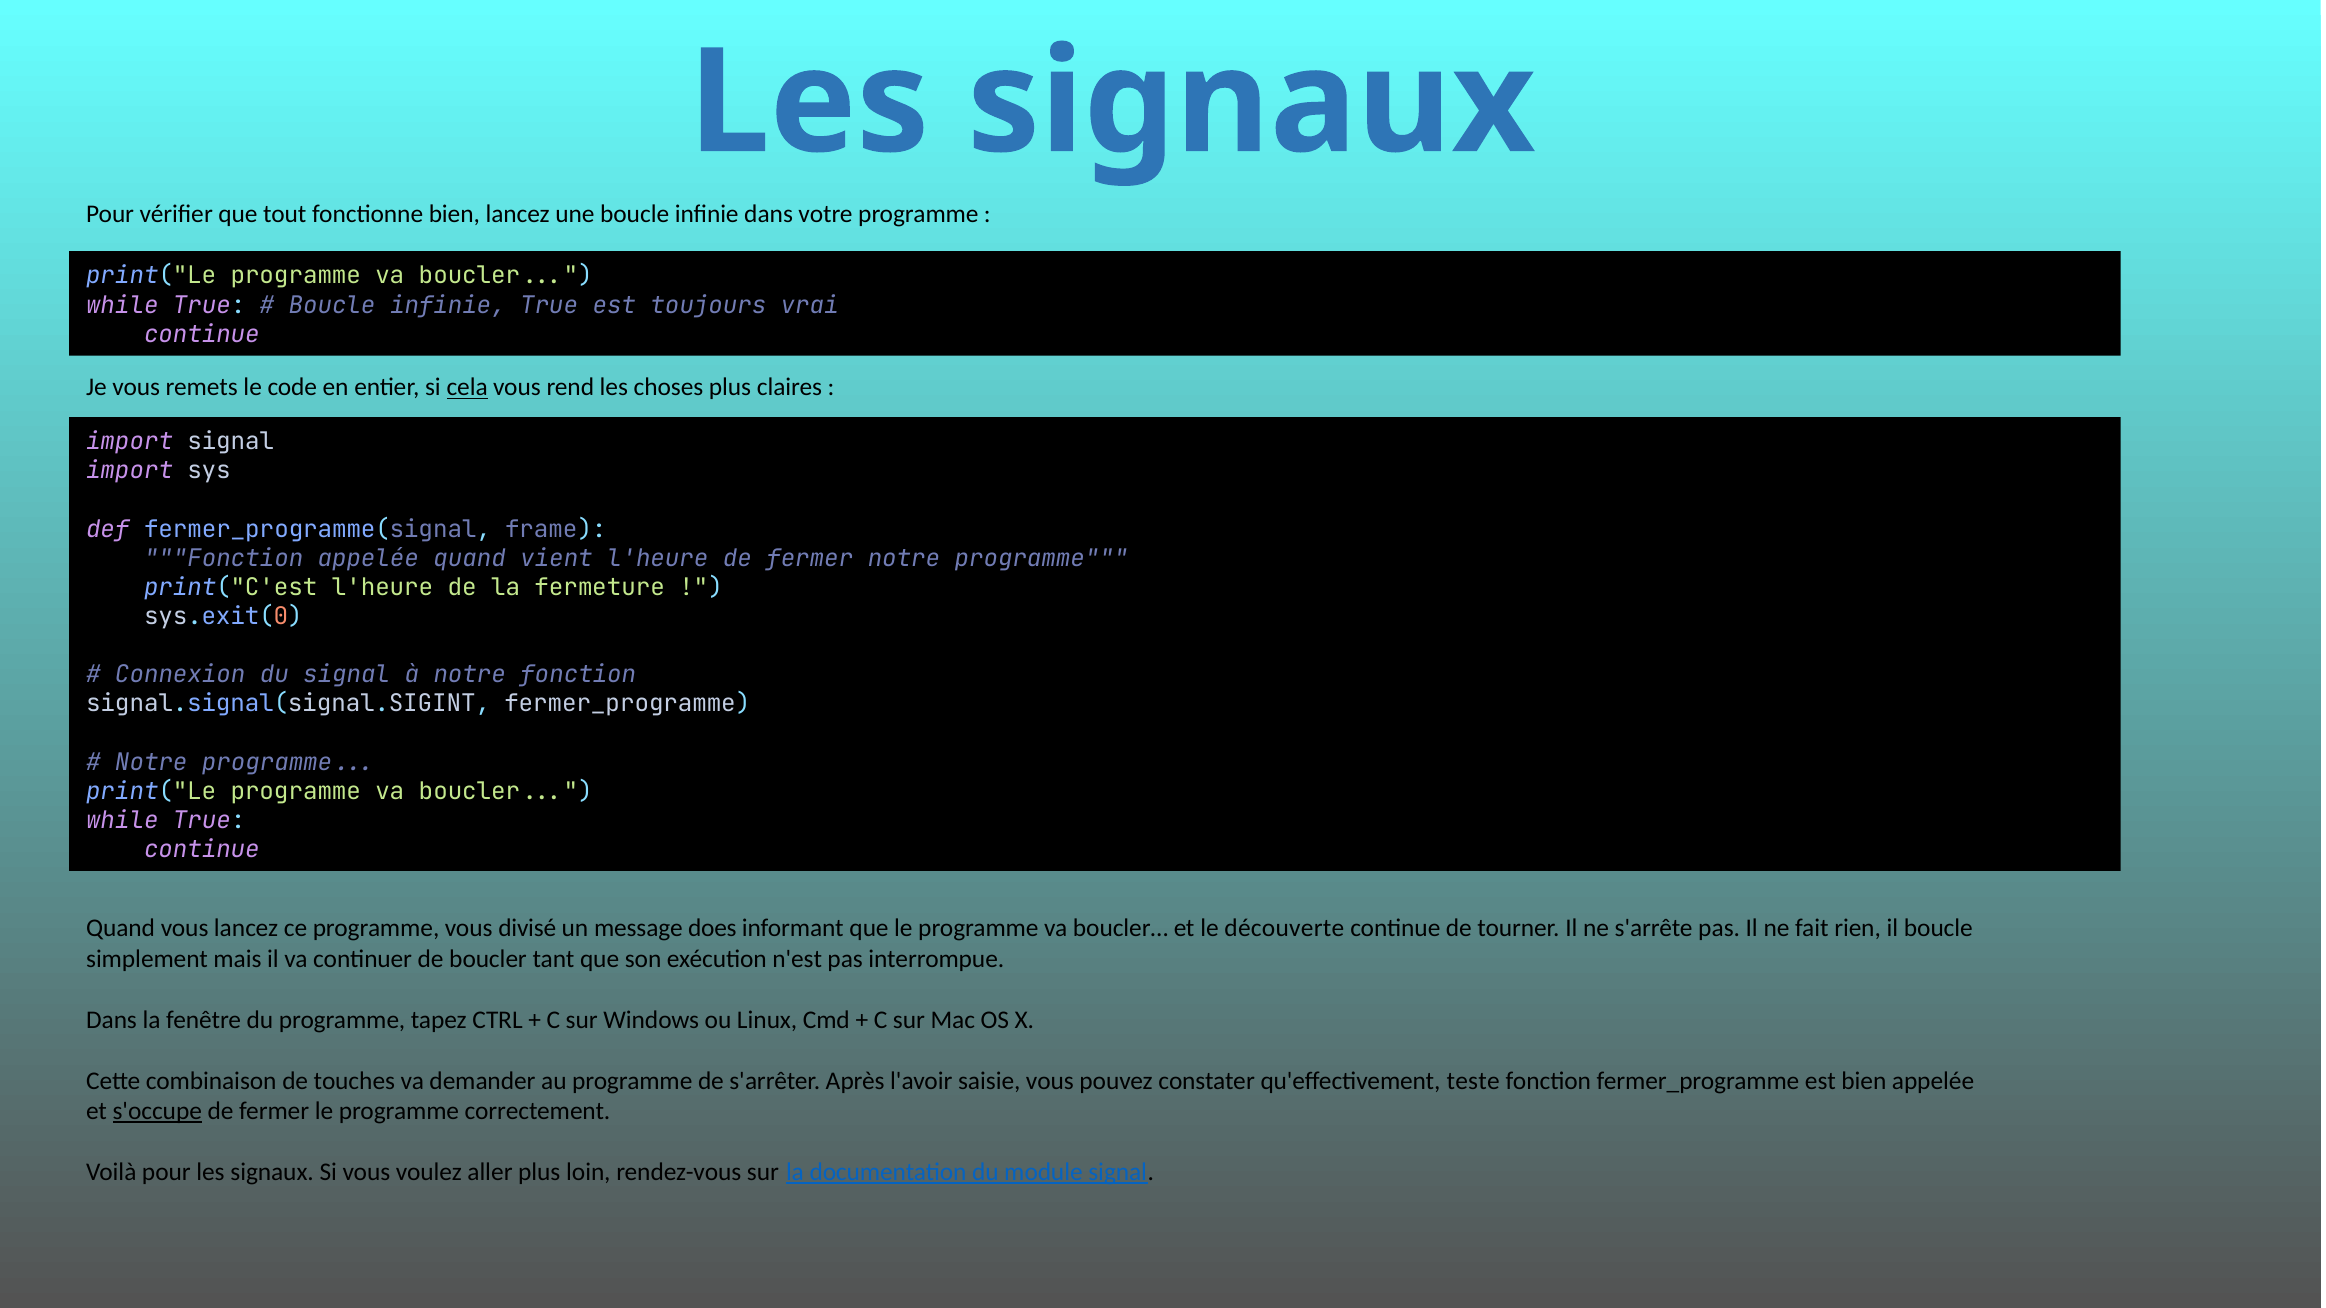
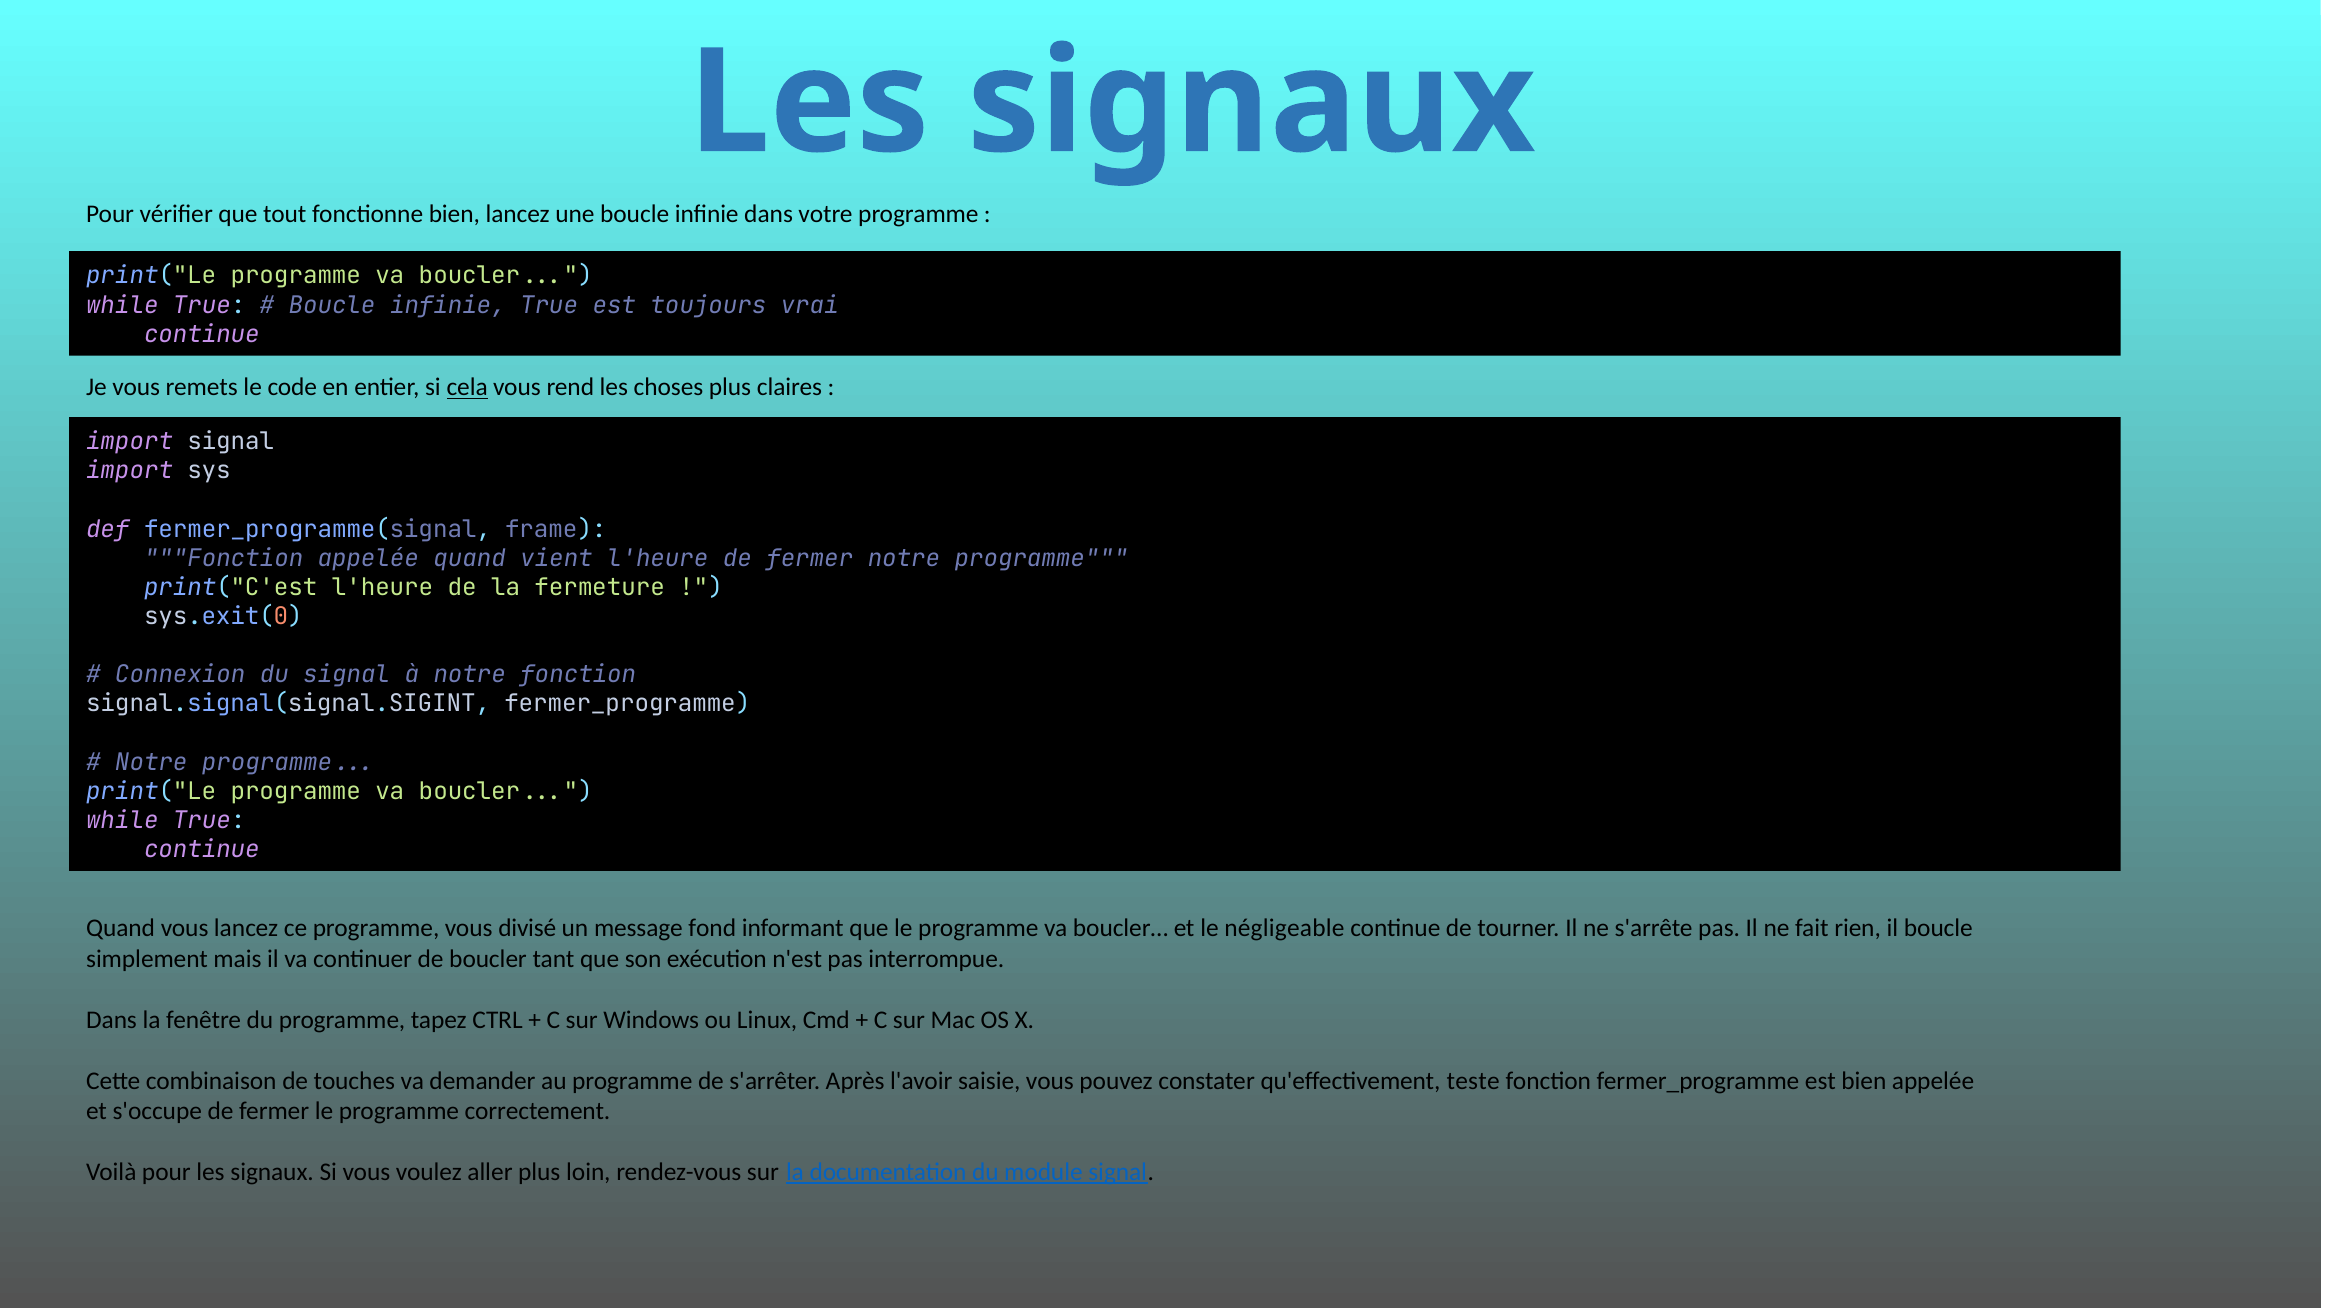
does: does -> fond
découverte: découverte -> négligeable
s'occupe underline: present -> none
